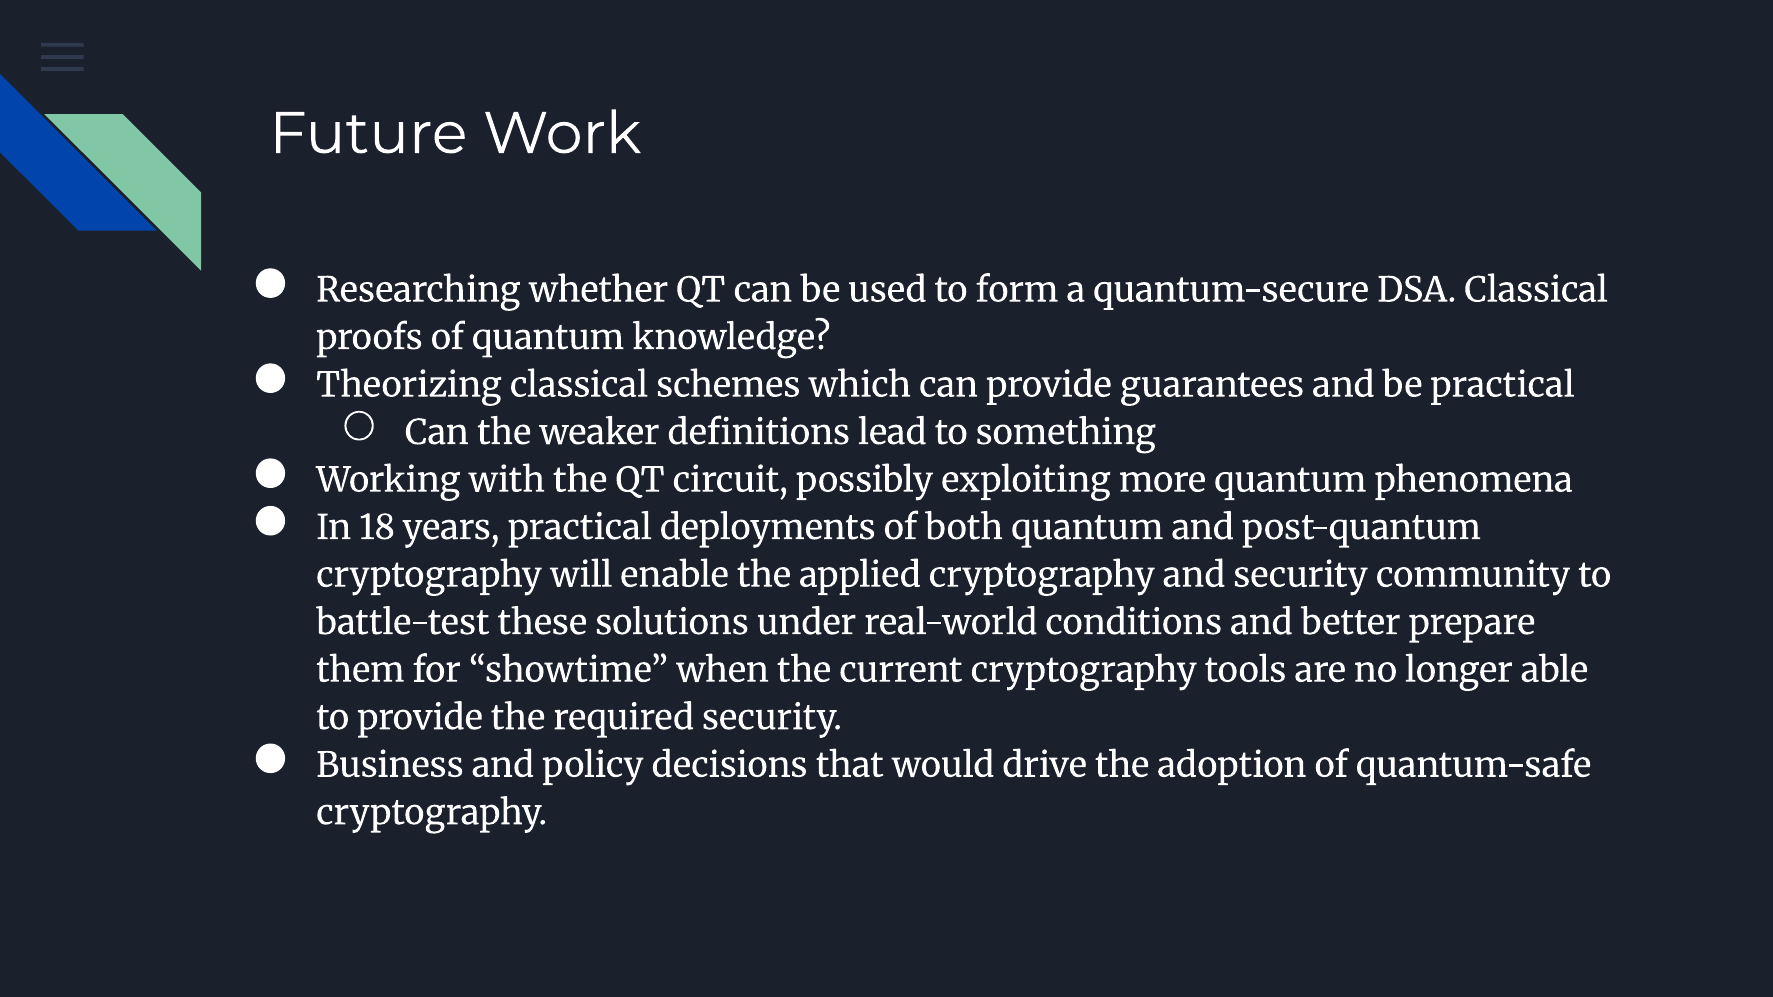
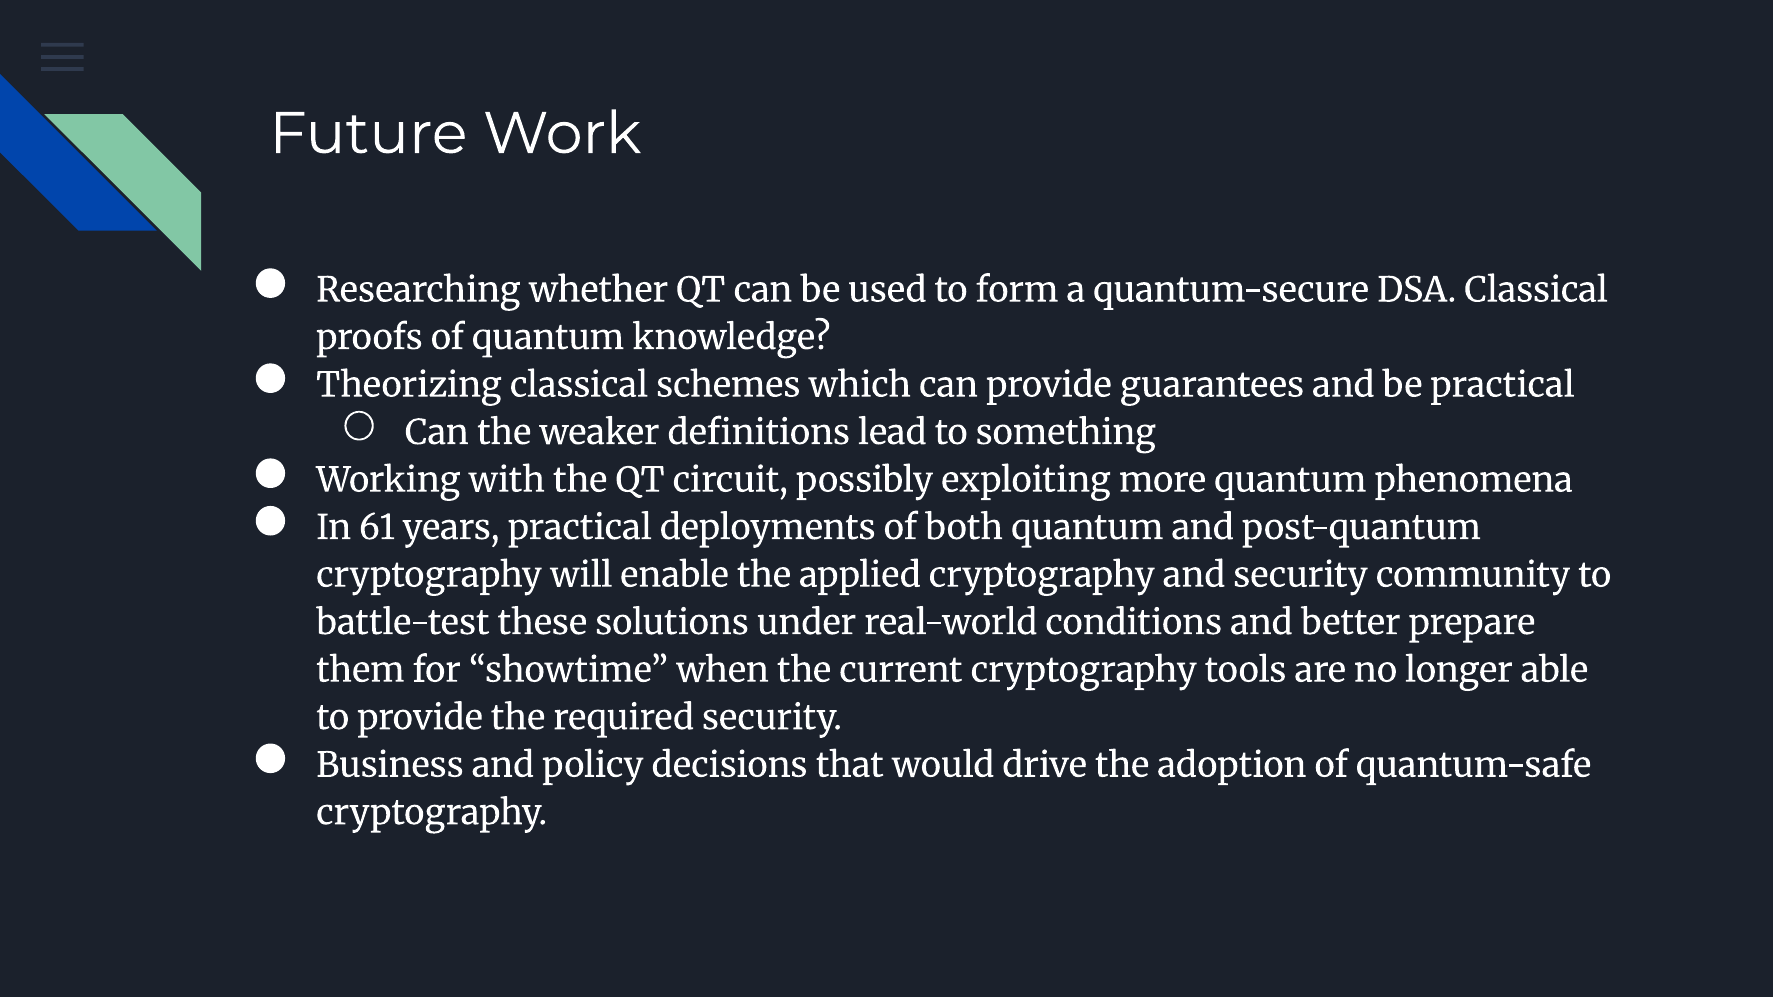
18: 18 -> 61
